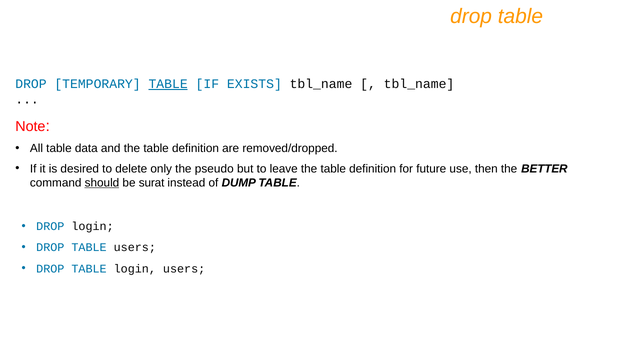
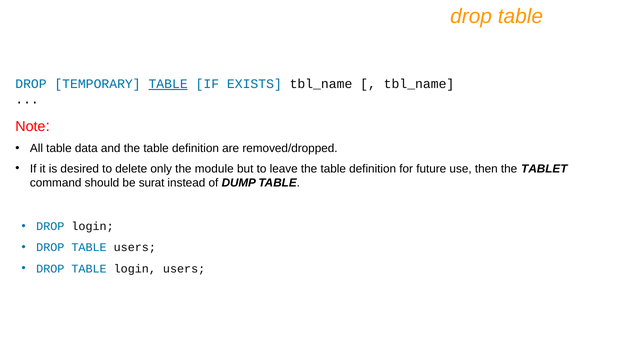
pseudo: pseudo -> module
BETTER: BETTER -> TABLET
should underline: present -> none
